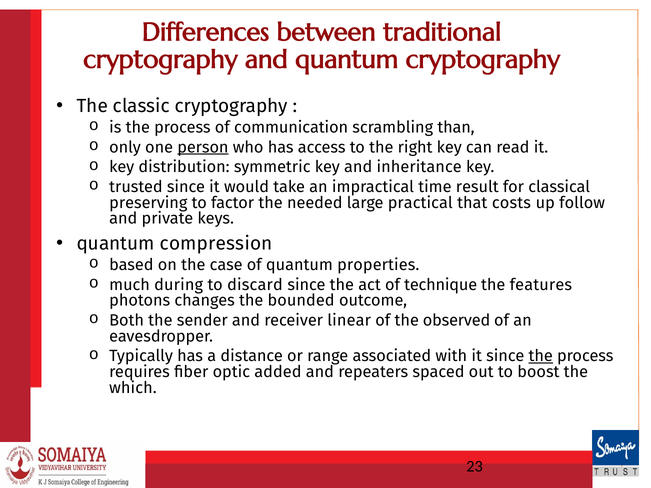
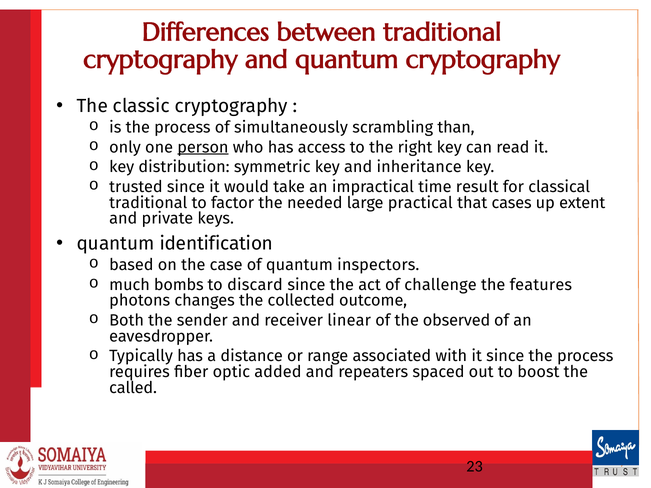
communication: communication -> simultaneously
preserving at (148, 203): preserving -> traditional
costs: costs -> cases
follow: follow -> extent
compression: compression -> identification
properties: properties -> inspectors
during: during -> bombs
technique: technique -> challenge
bounded: bounded -> collected
the at (541, 356) underline: present -> none
which: which -> called
